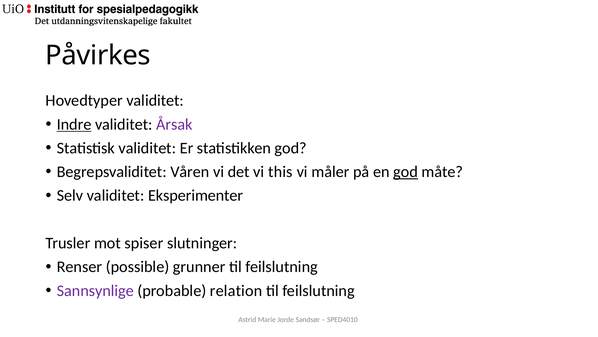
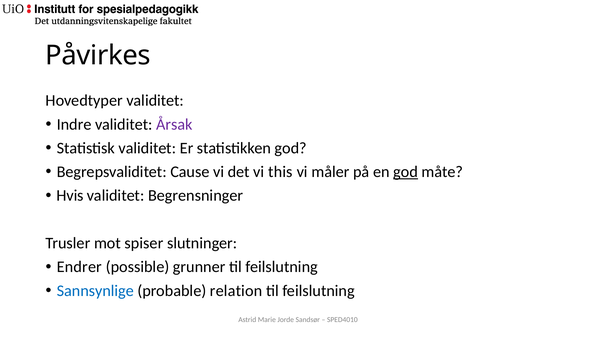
Indre underline: present -> none
Våren: Våren -> Cause
Selv: Selv -> Hvis
Eksperimenter: Eksperimenter -> Begrensninger
Renser: Renser -> Endrer
Sannsynlige colour: purple -> blue
